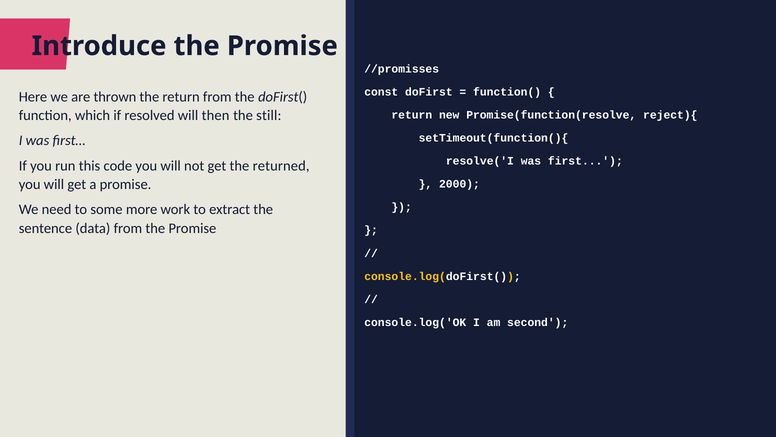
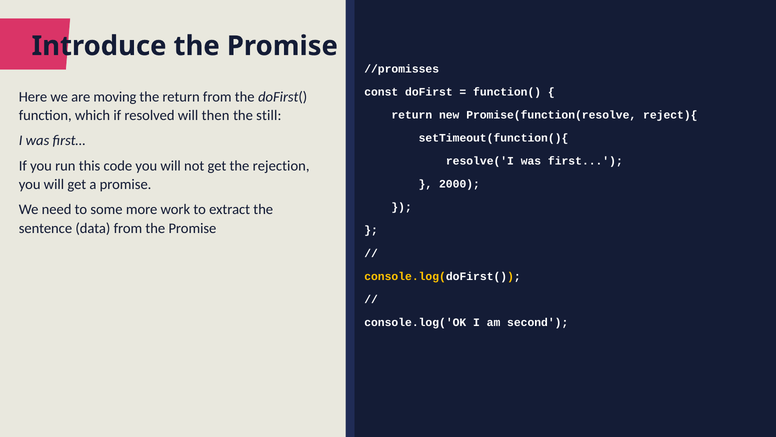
thrown: thrown -> moving
returned: returned -> rejection
